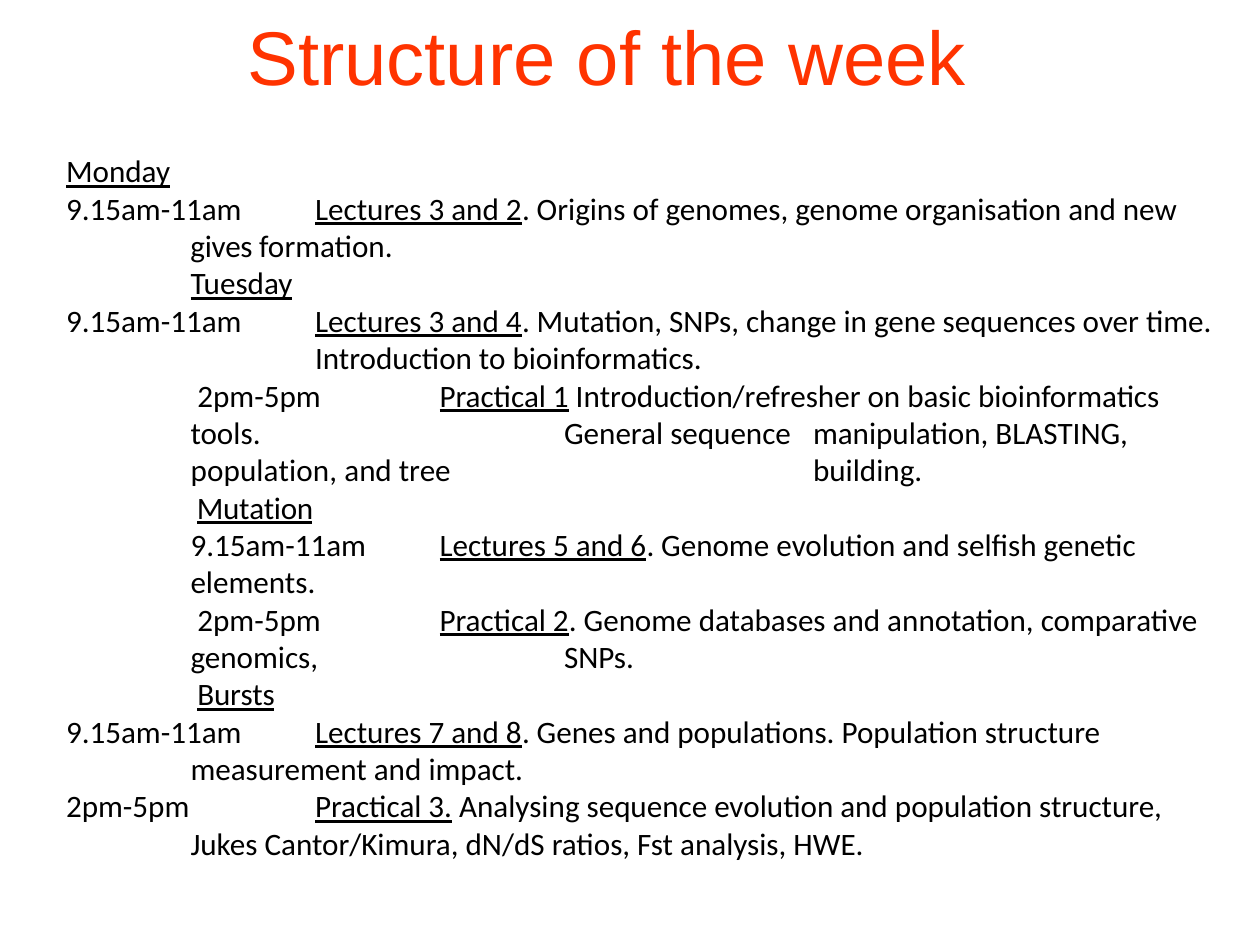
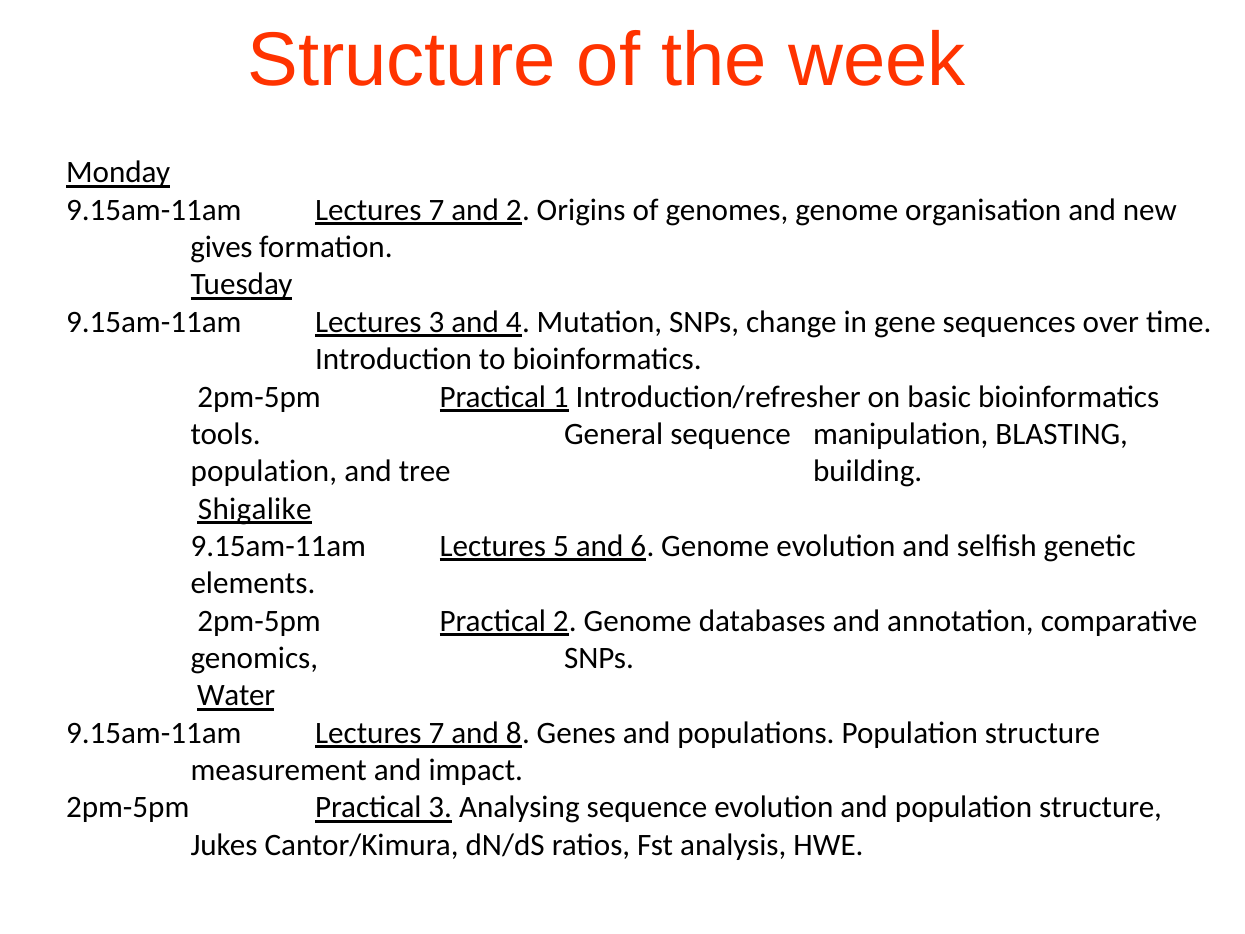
3 at (436, 210): 3 -> 7
Mutation at (255, 509): Mutation -> Shigalike
Bursts: Bursts -> Water
